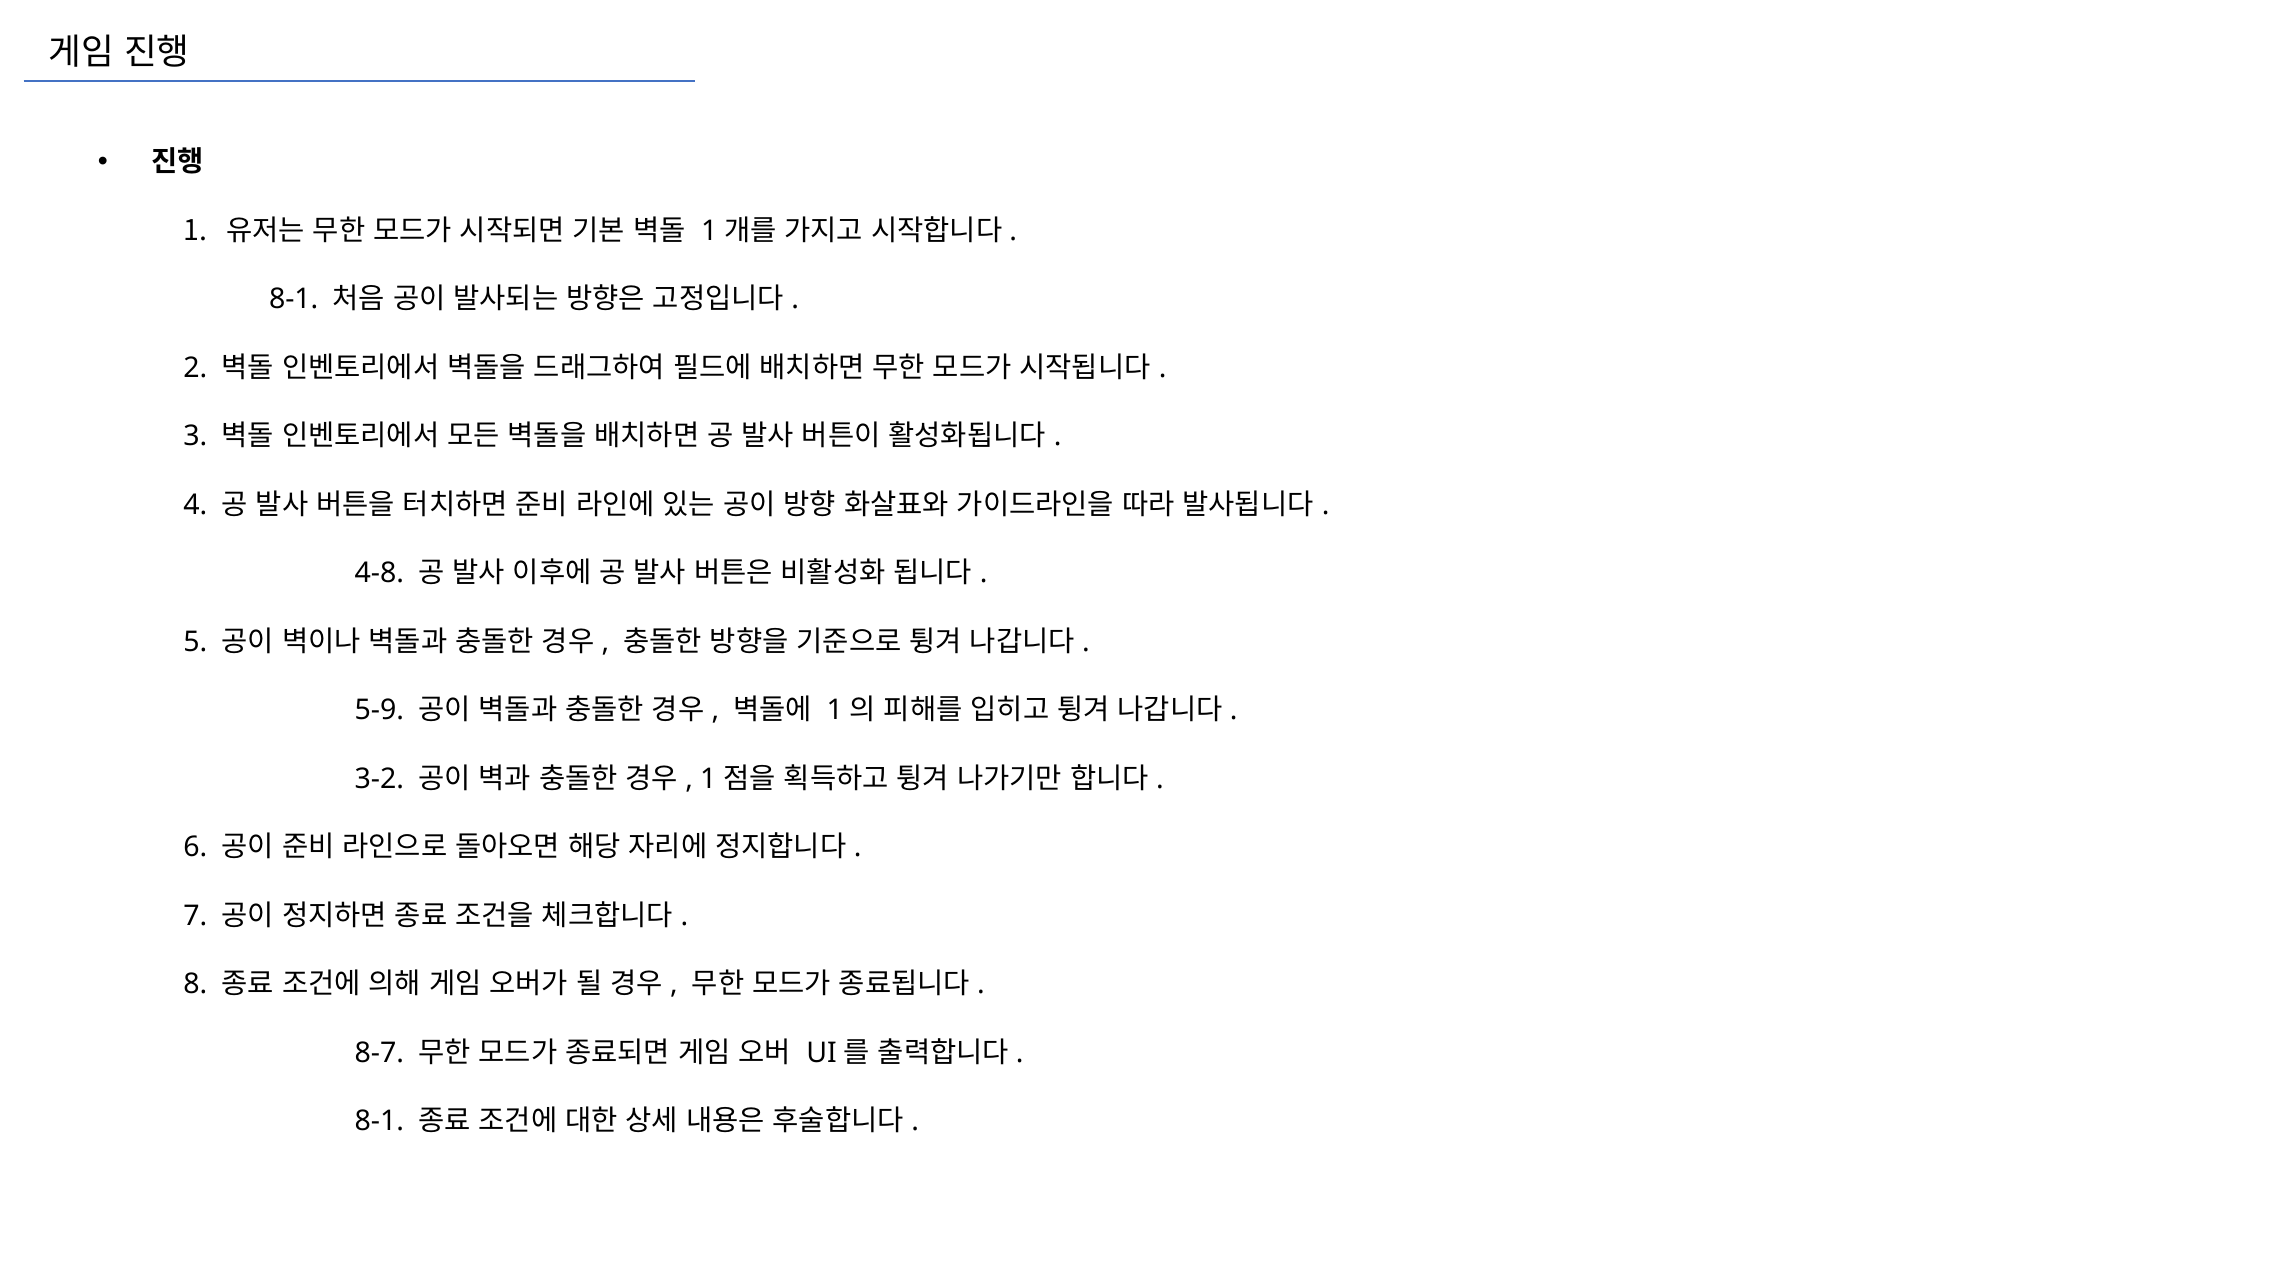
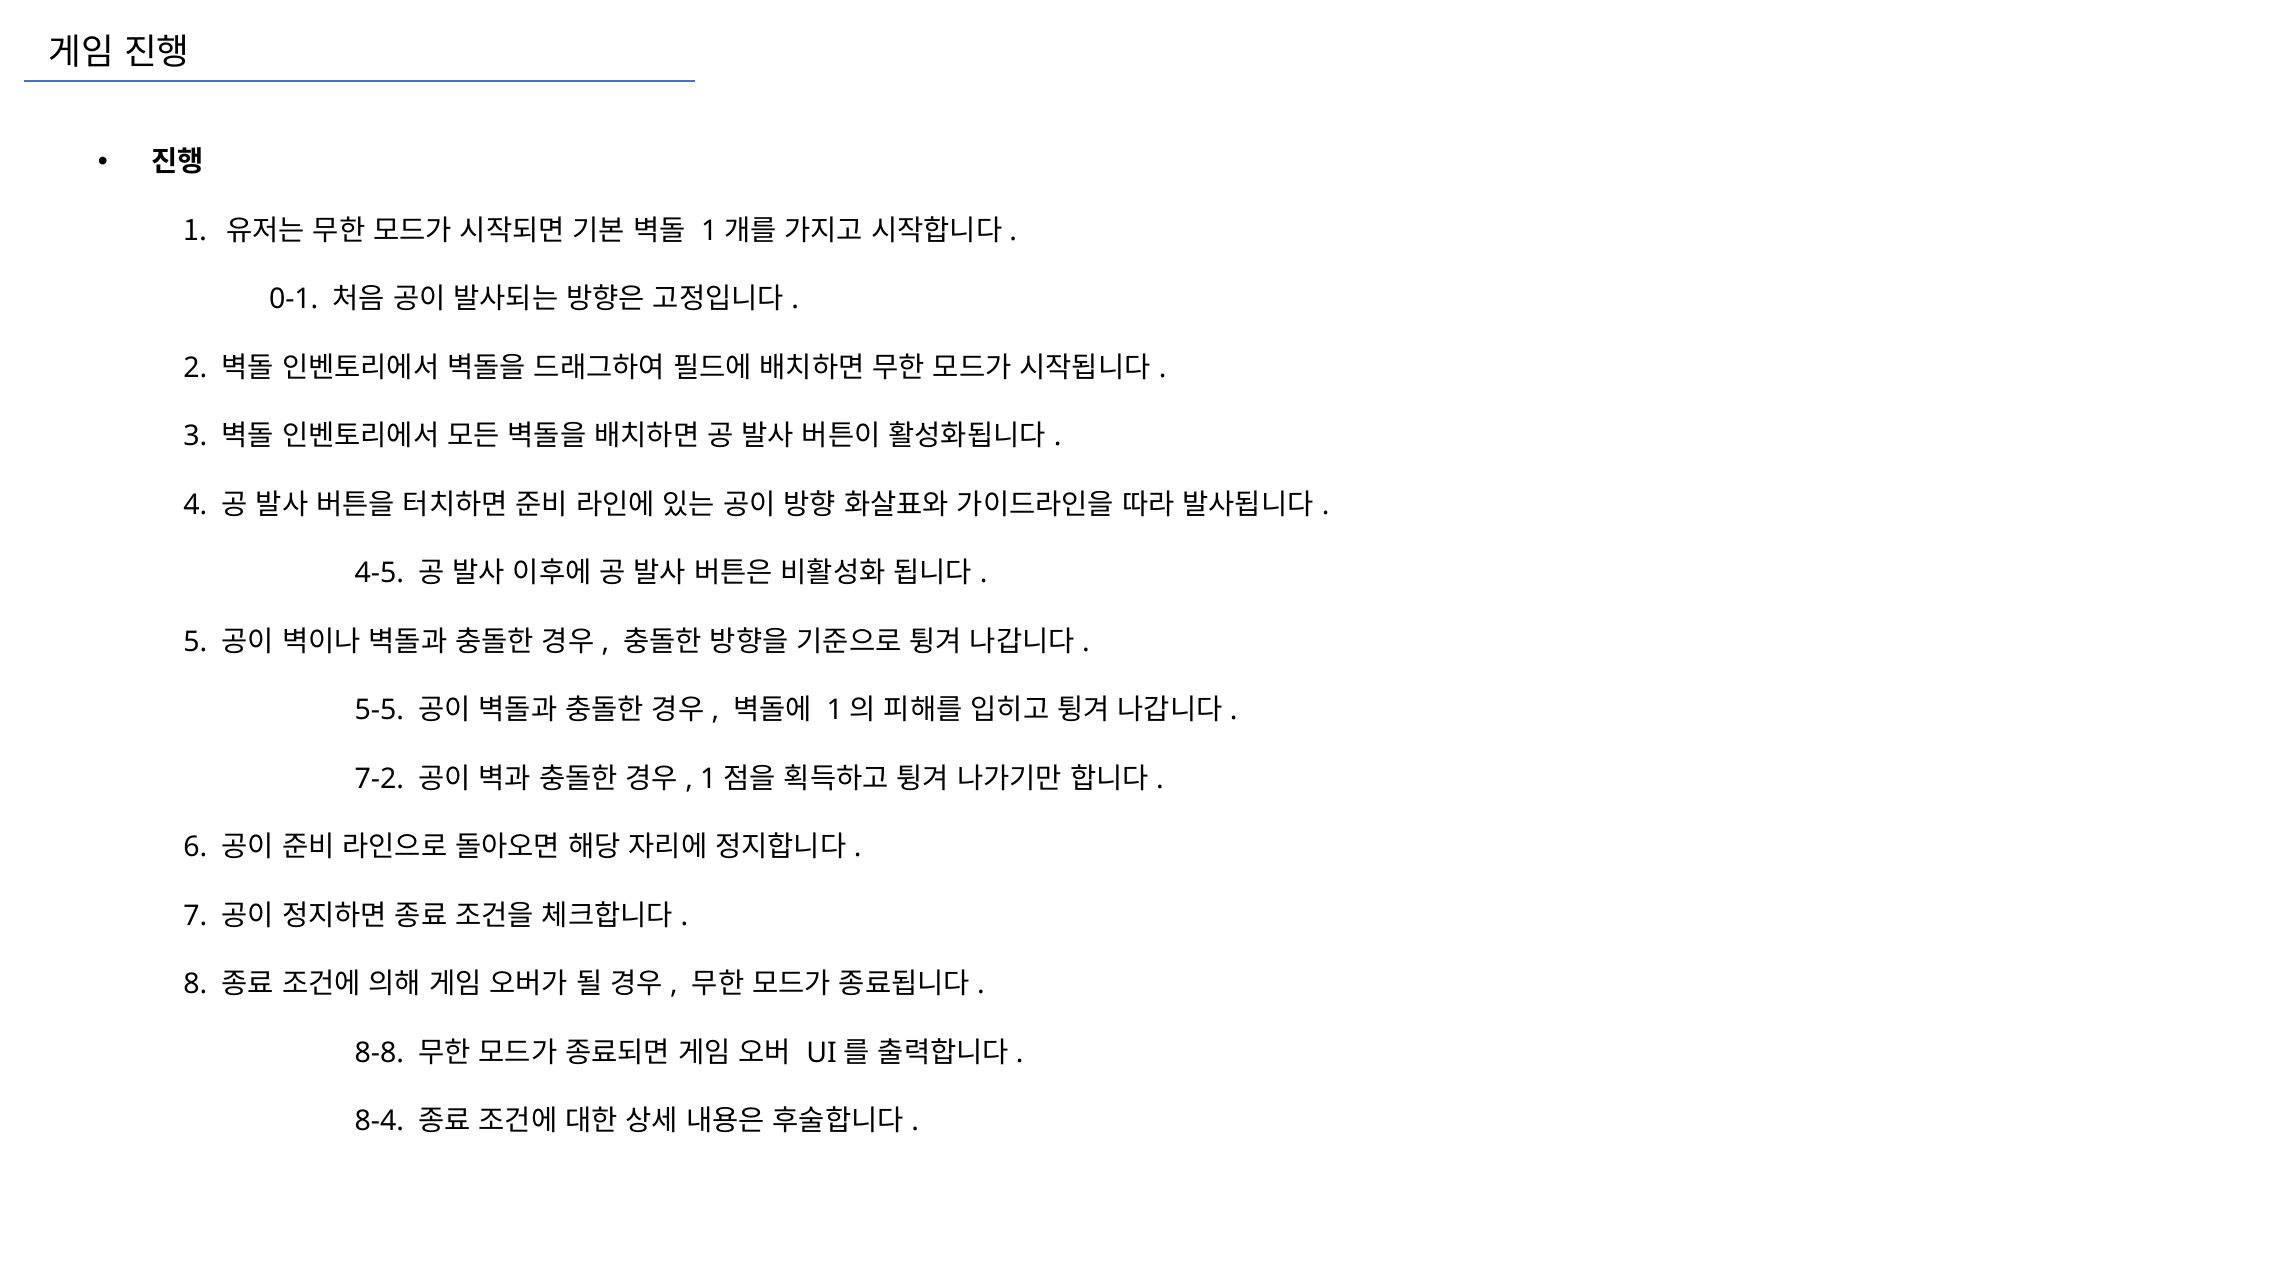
8-1 at (294, 299): 8-1 -> 0-1
4-8: 4-8 -> 4-5
5-9: 5-9 -> 5-5
3-2: 3-2 -> 7-2
8-7: 8-7 -> 8-8
8-1 at (379, 1121): 8-1 -> 8-4
